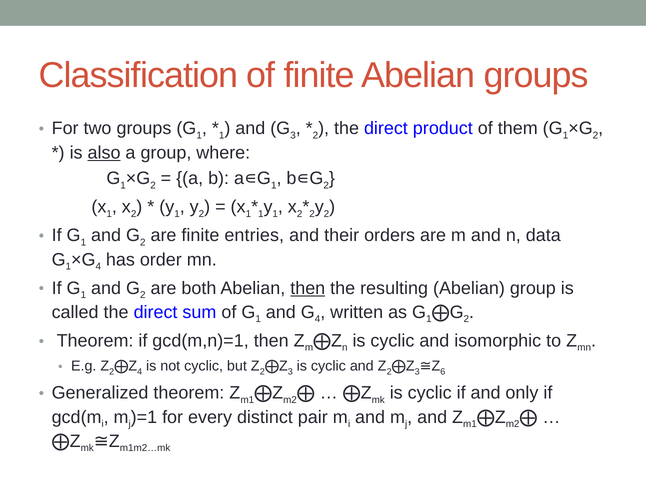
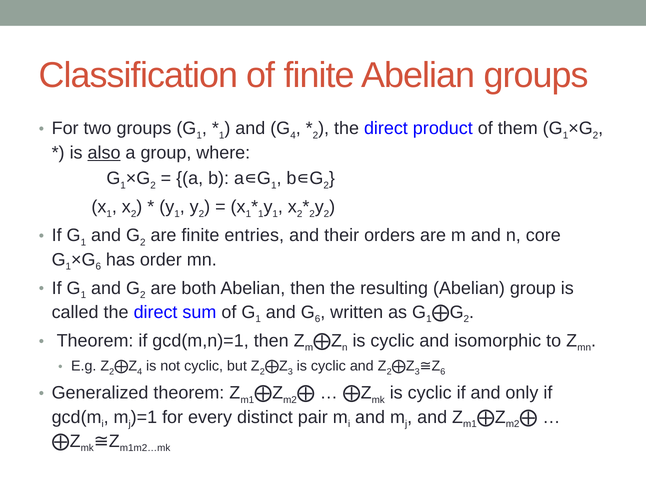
3 at (293, 135): 3 -> 4
data: data -> core
4 at (98, 266): 4 -> 6
then at (308, 288) underline: present -> none
4 at (318, 319): 4 -> 6
